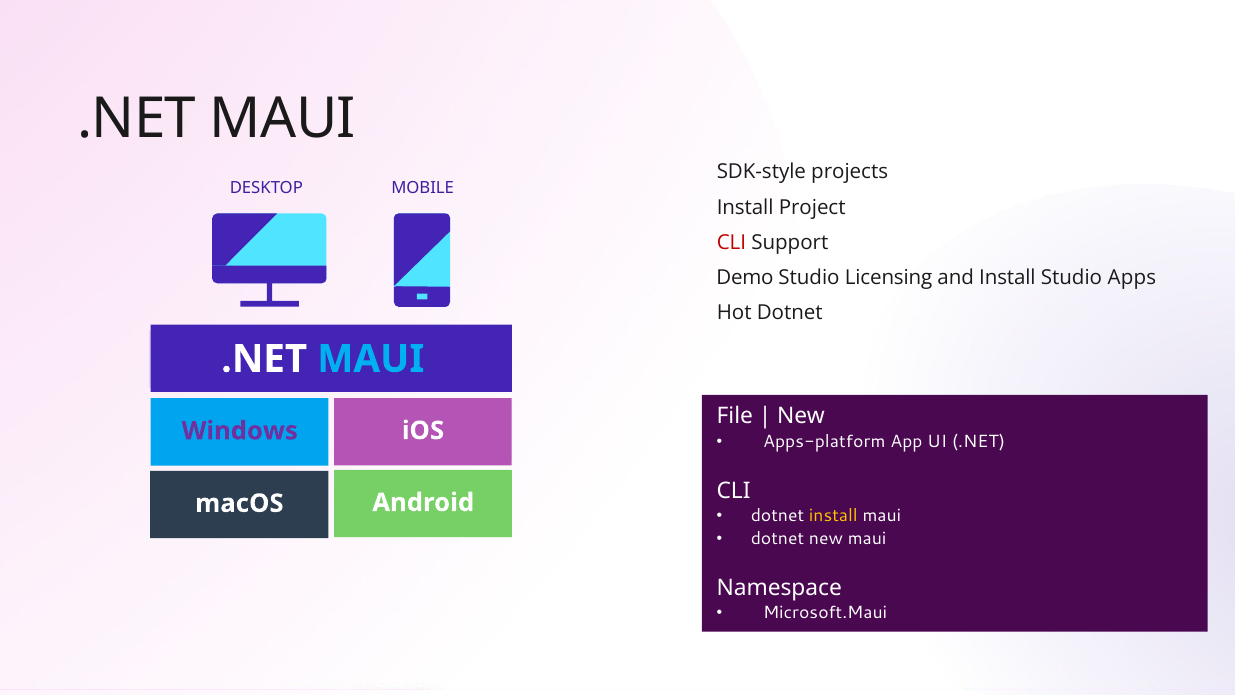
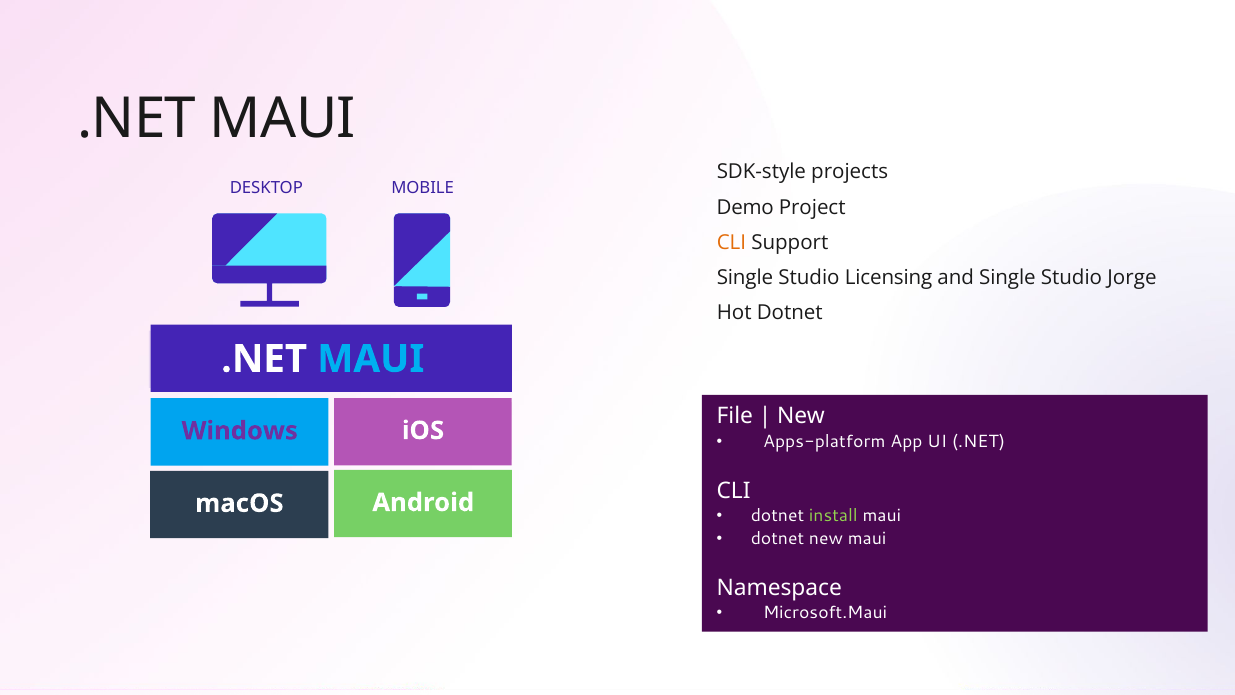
Install at (745, 207): Install -> Demo
CLI at (731, 242) colour: red -> orange
Demo at (745, 277): Demo -> Single
and Install: Install -> Single
Apps: Apps -> Jorge
install at (833, 516) colour: yellow -> light green
